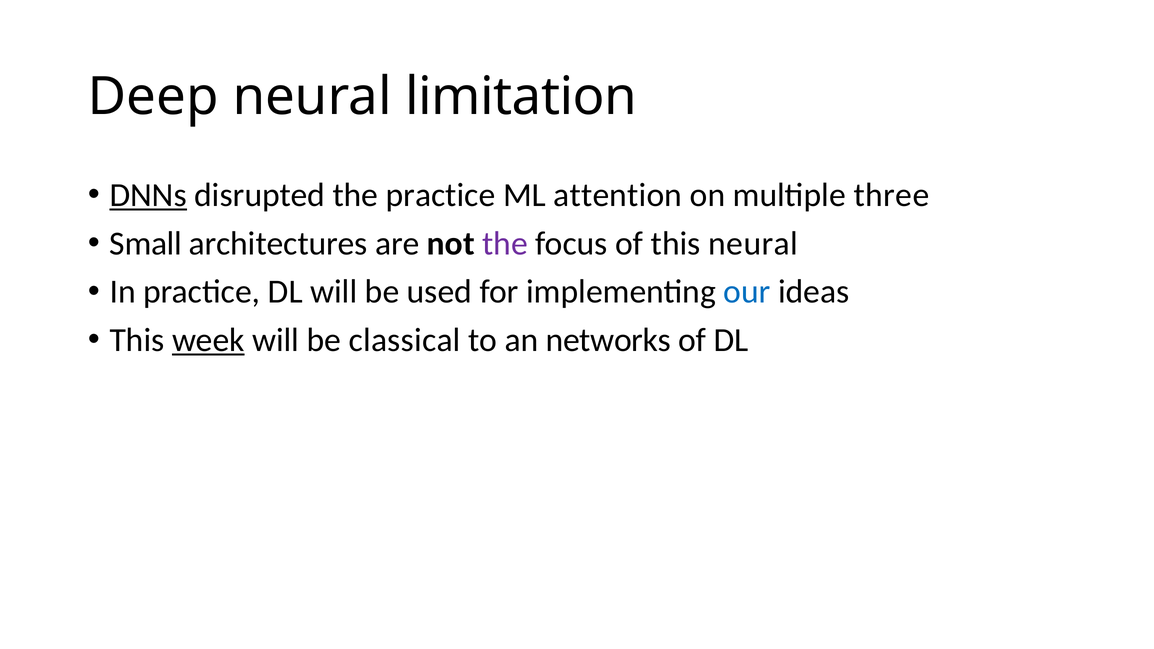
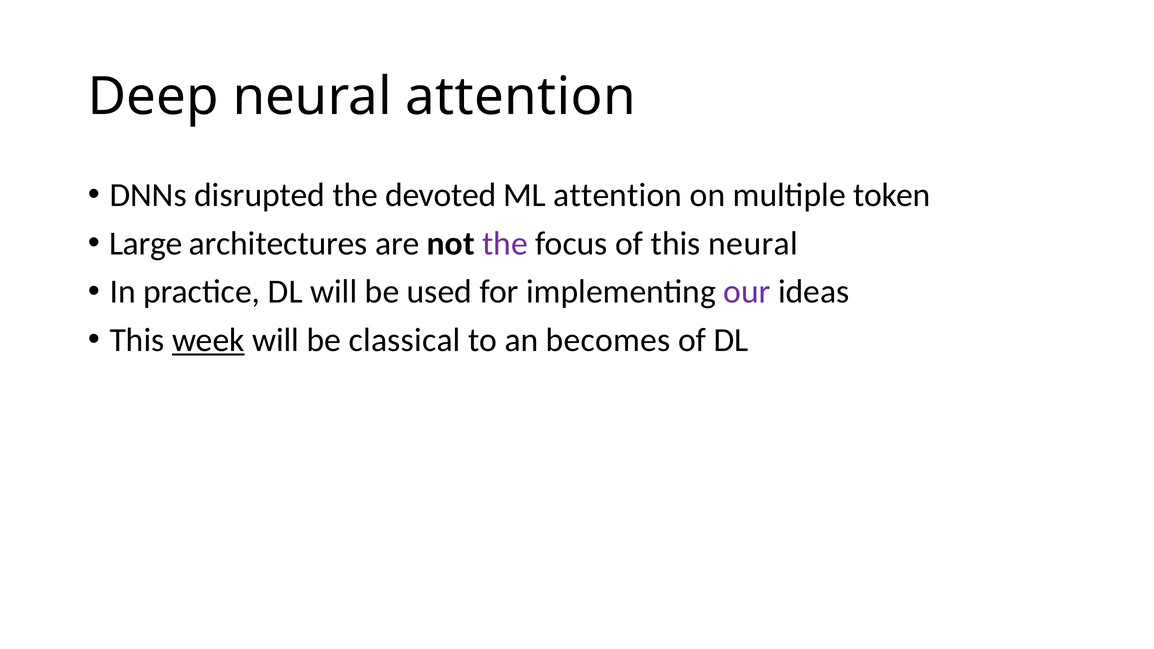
neural limitation: limitation -> attention
DNNs underline: present -> none
the practice: practice -> devoted
three: three -> token
Small: Small -> Large
our colour: blue -> purple
networks: networks -> becomes
